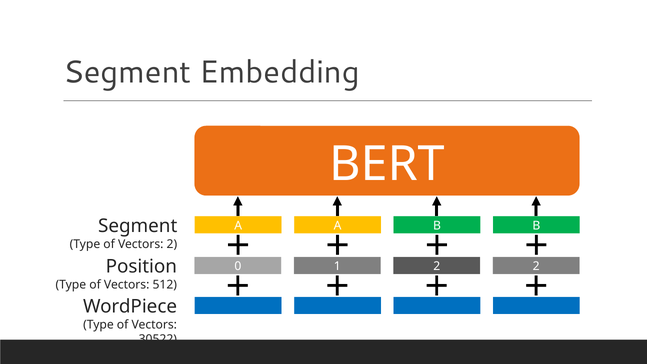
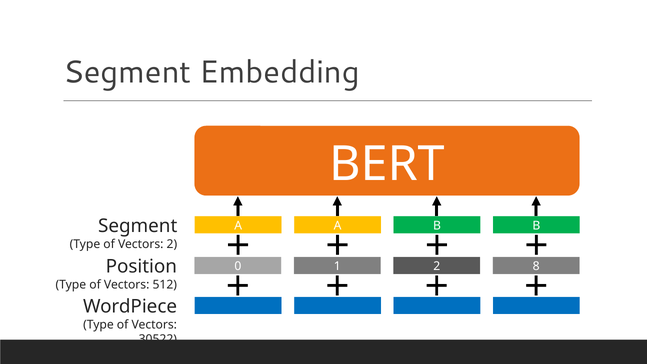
2 2: 2 -> 8
